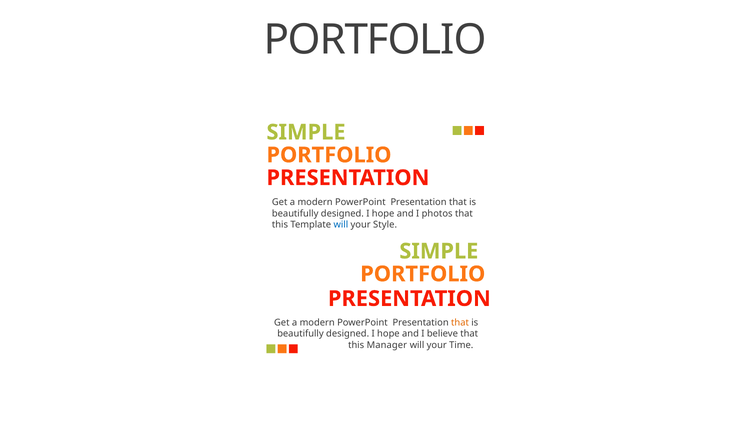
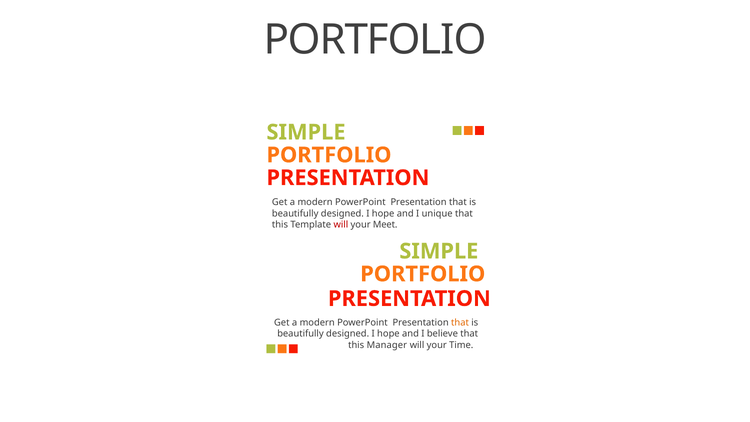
photos: photos -> unique
will at (341, 225) colour: blue -> red
Style: Style -> Meet
